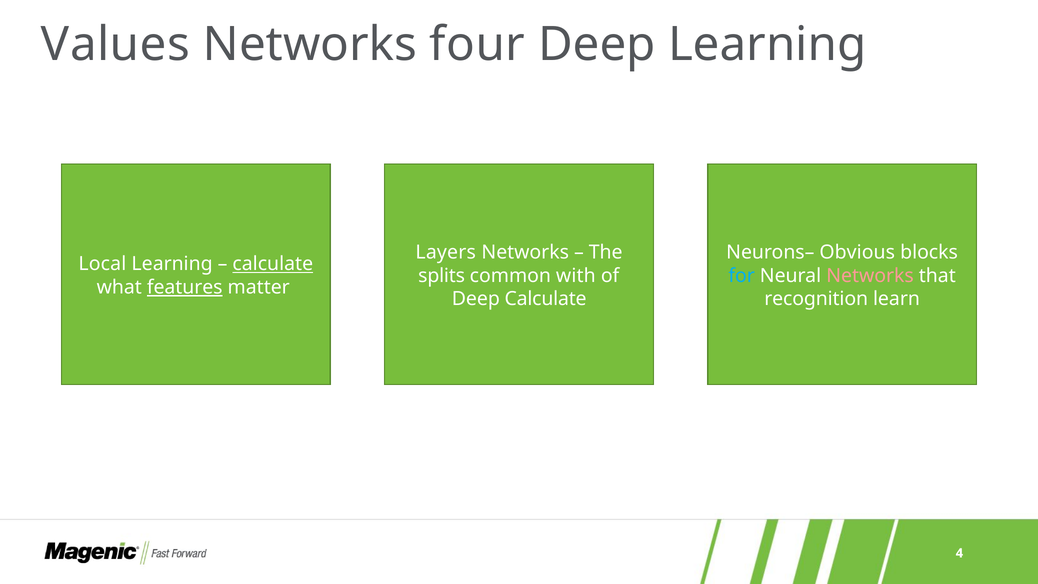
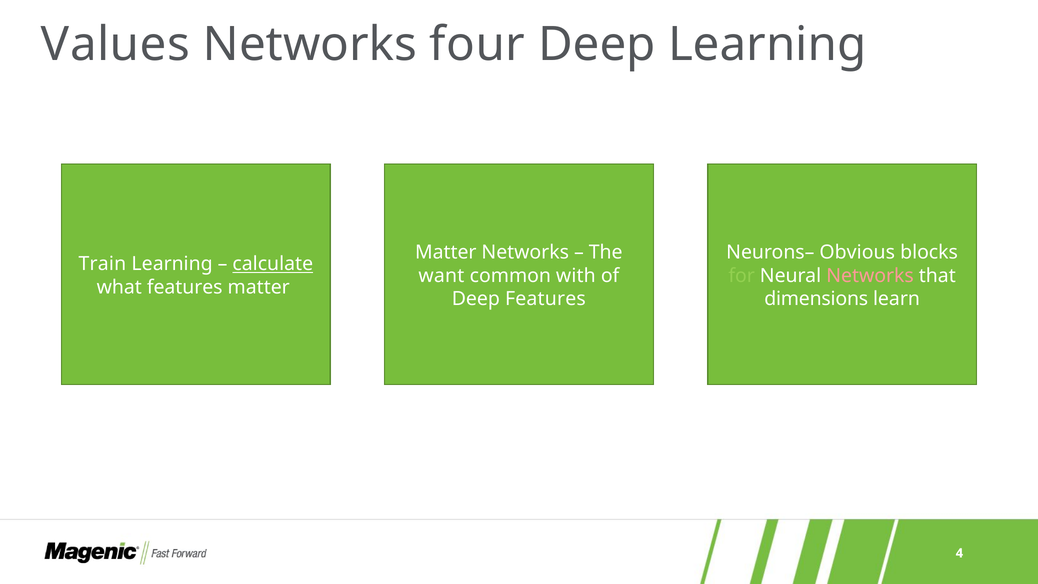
Layers at (446, 252): Layers -> Matter
Local: Local -> Train
splits: splits -> want
for colour: light blue -> light green
features at (185, 287) underline: present -> none
Deep Calculate: Calculate -> Features
recognition: recognition -> dimensions
